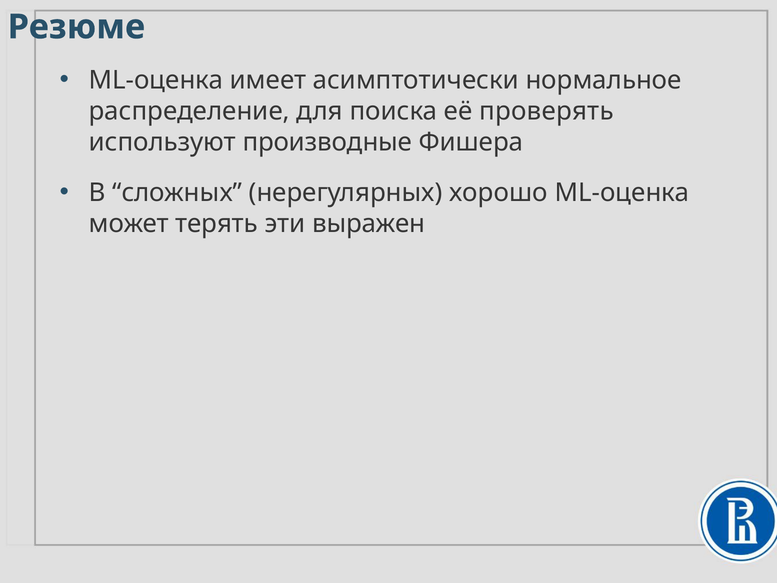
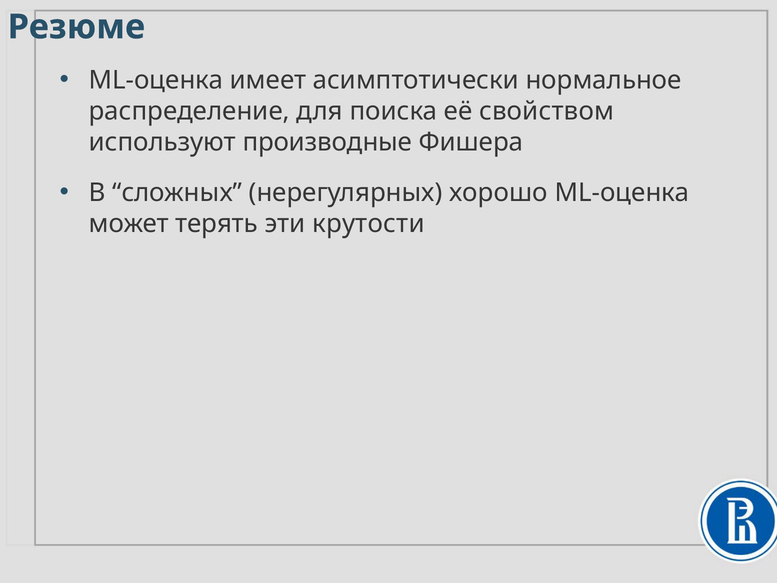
проверять: проверять -> свойством
выражен: выражен -> крутости
